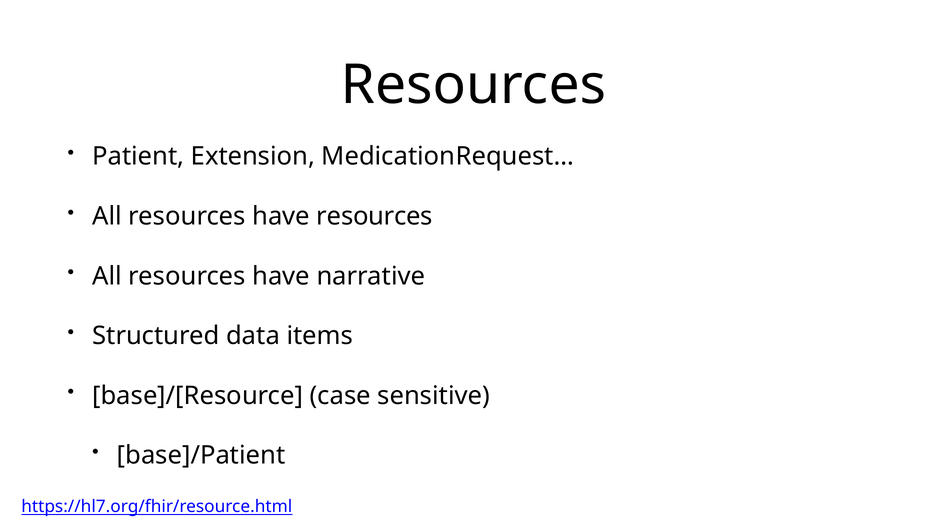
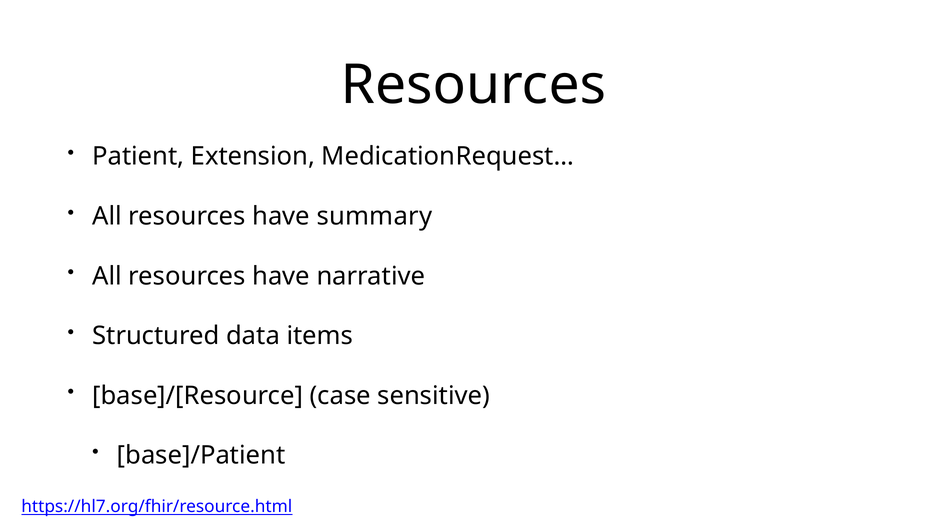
have resources: resources -> summary
